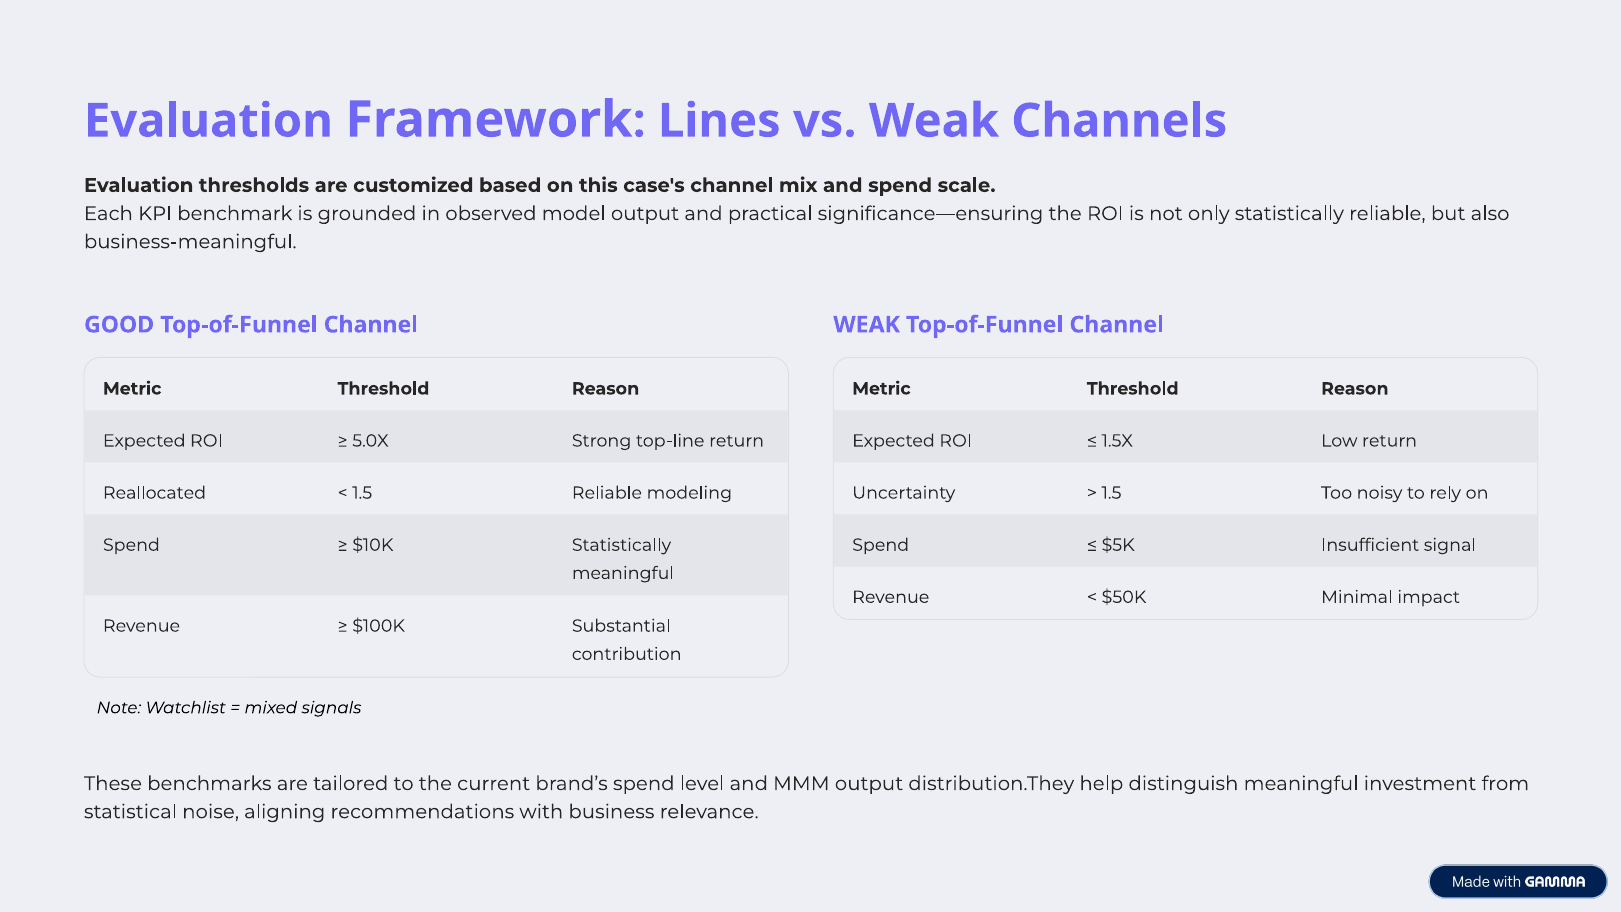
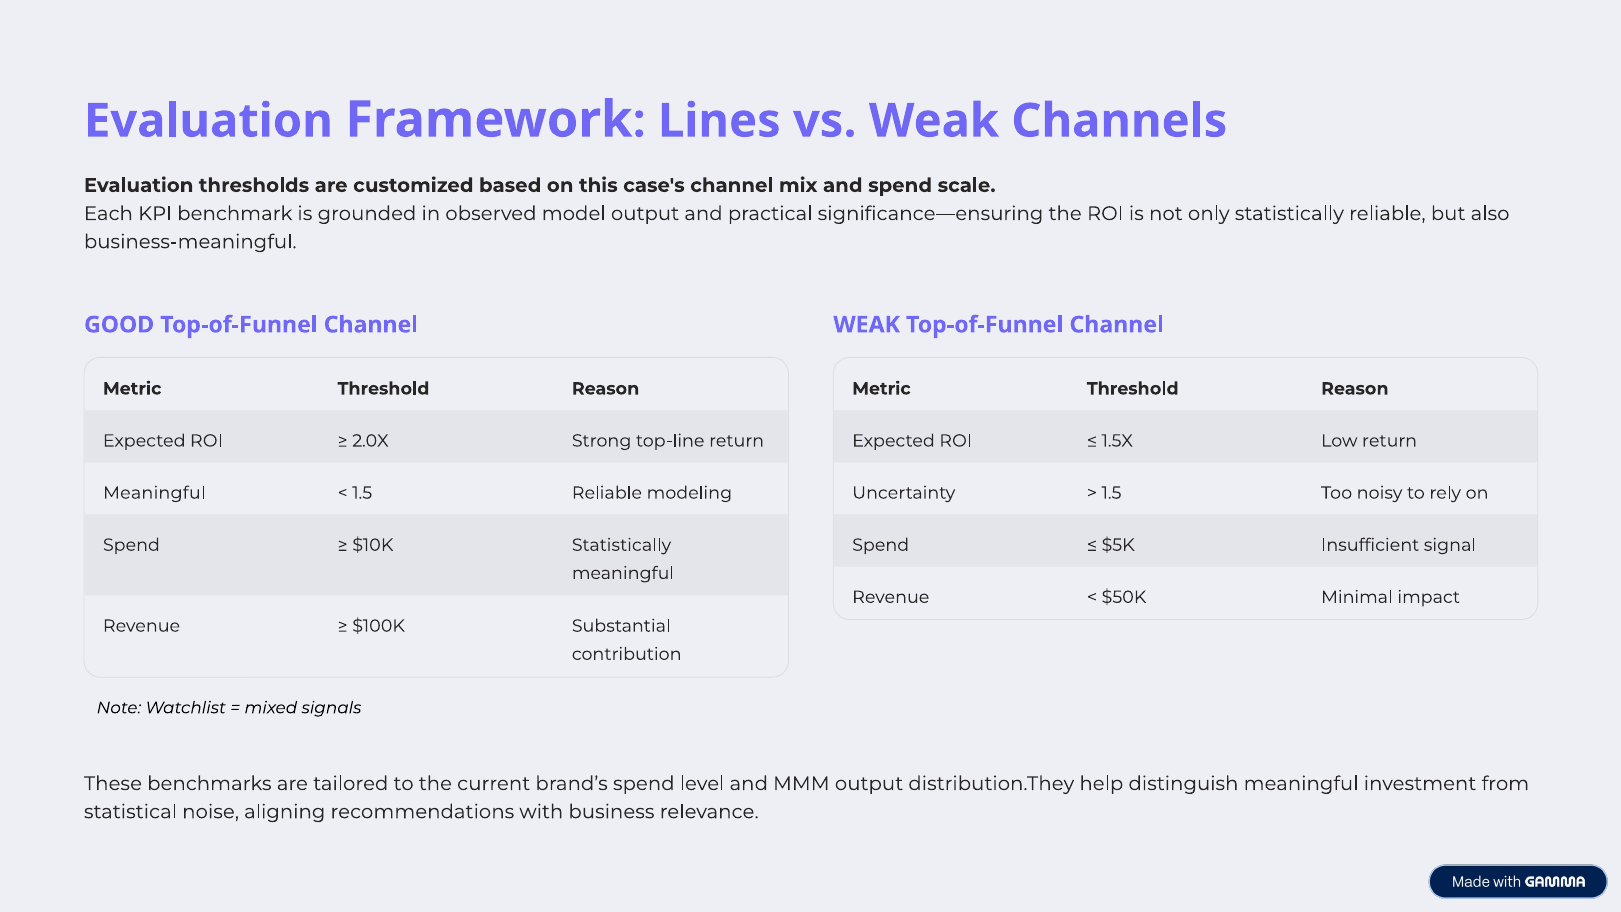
5.0X: 5.0X -> 2.0X
Reallocated at (154, 493): Reallocated -> Meaningful
